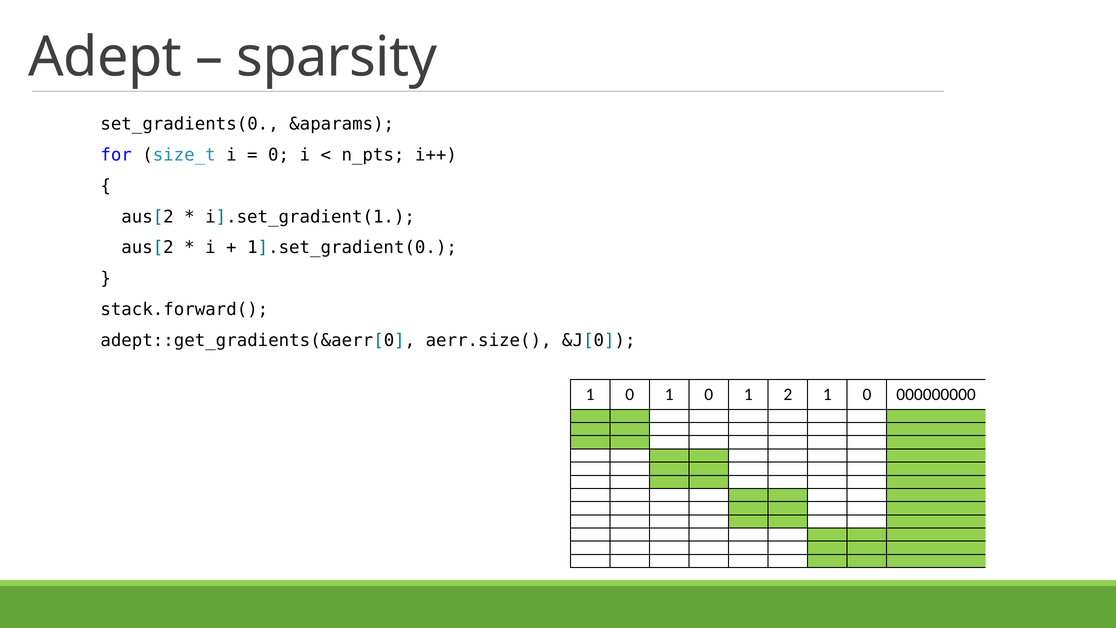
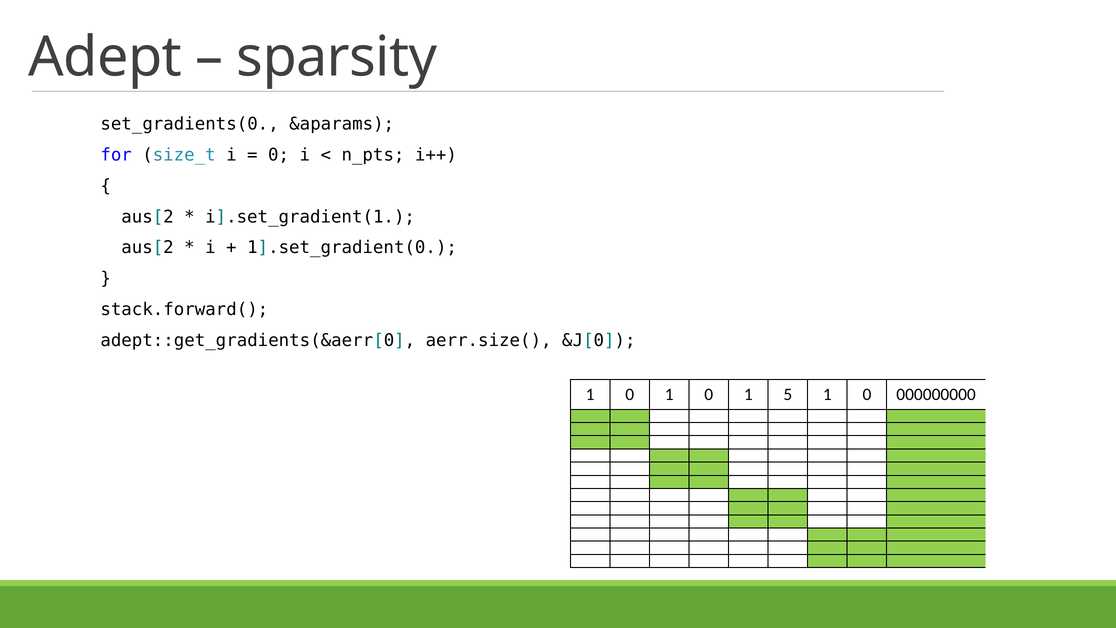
2: 2 -> 5
